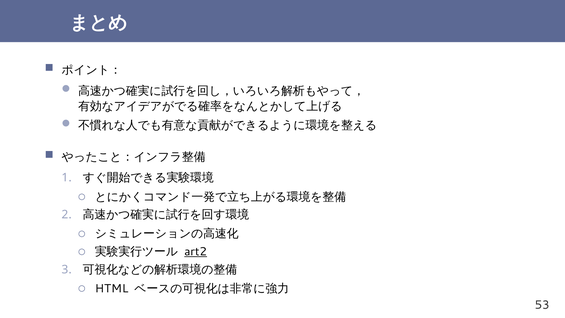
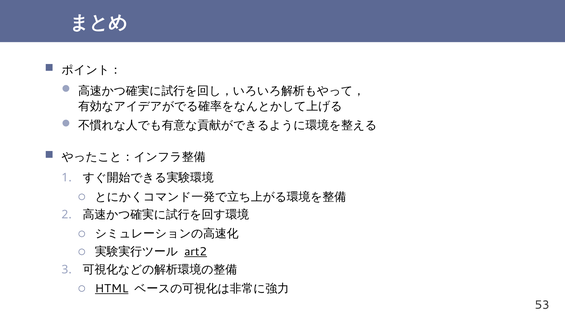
HTML underline: none -> present
